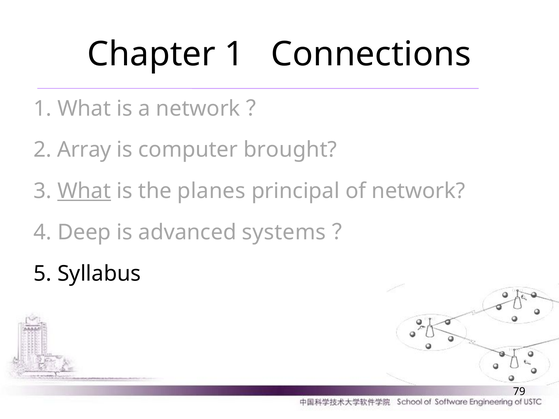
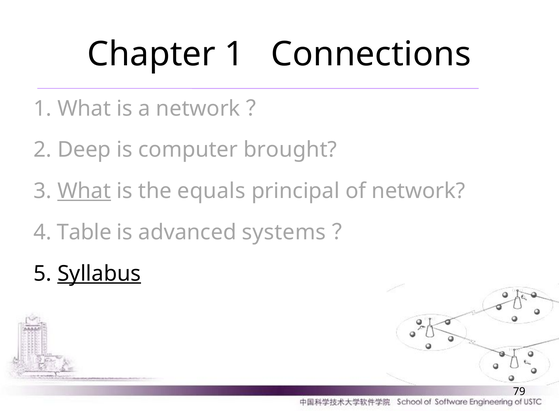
Array: Array -> Deep
planes: planes -> equals
Deep: Deep -> Table
Syllabus underline: none -> present
